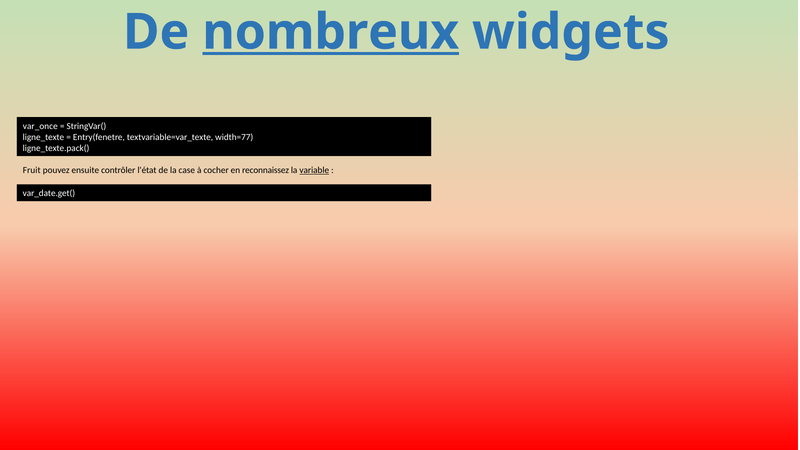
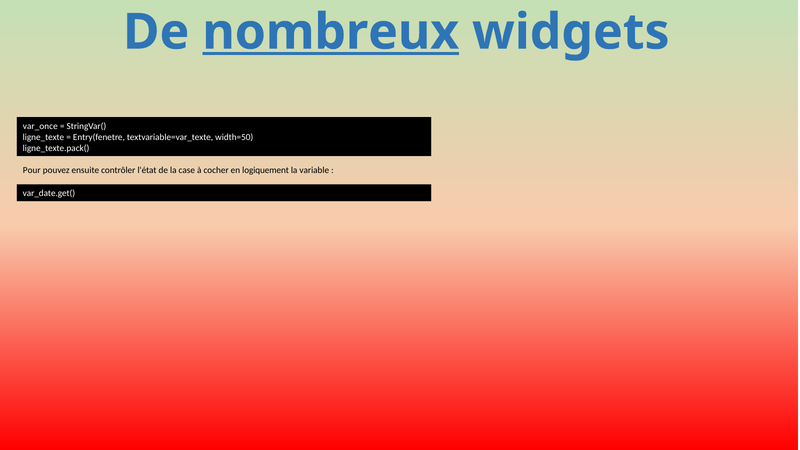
width=77: width=77 -> width=50
Fruit: Fruit -> Pour
reconnaissez: reconnaissez -> logiquement
variable underline: present -> none
